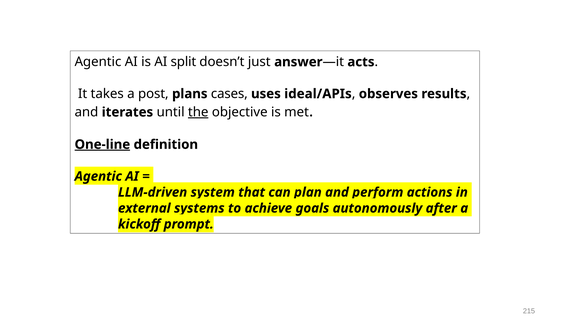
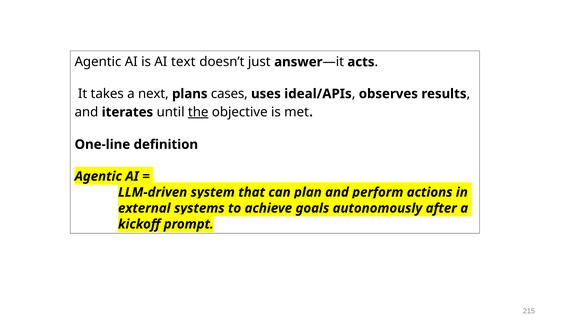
split: split -> text
post: post -> next
One-line underline: present -> none
